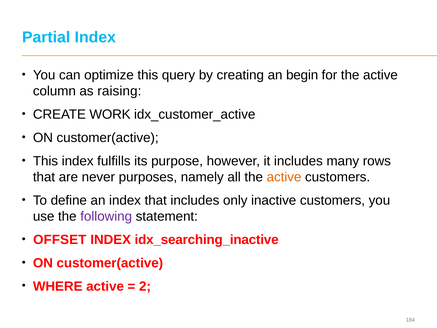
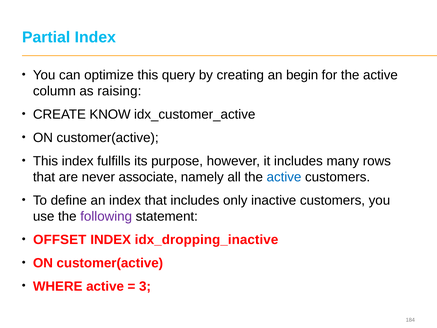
WORK: WORK -> KNOW
purposes: purposes -> associate
active at (284, 177) colour: orange -> blue
idx_searching_inactive: idx_searching_inactive -> idx_dropping_inactive
2: 2 -> 3
